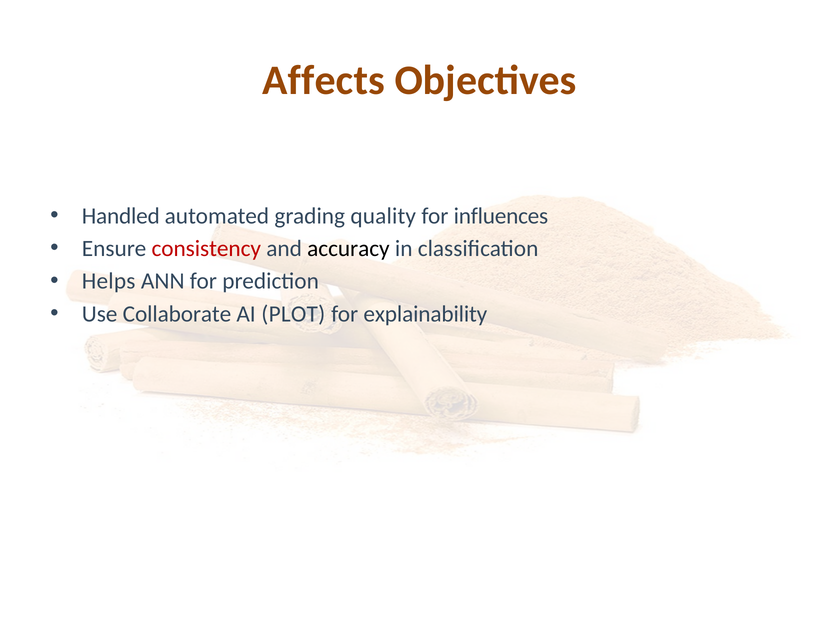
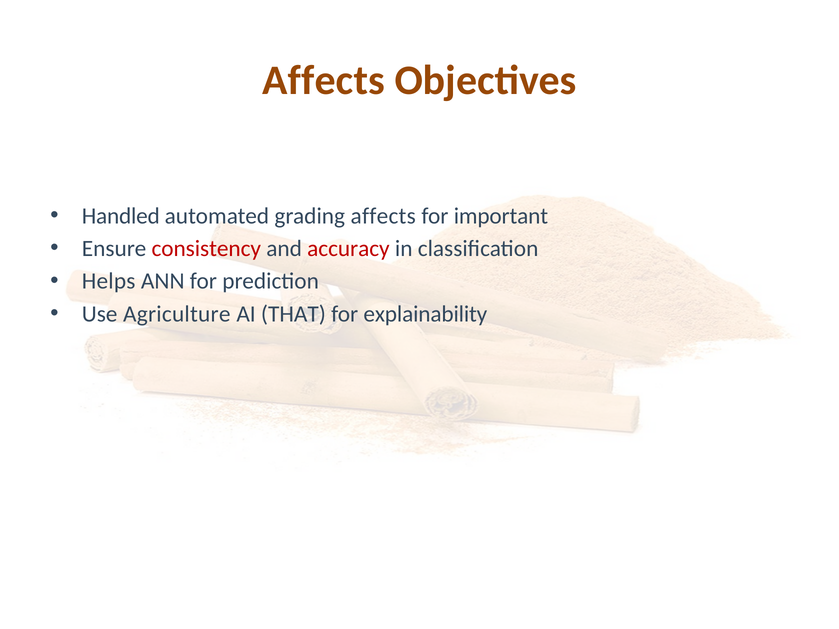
grading quality: quality -> affects
influences: influences -> important
accuracy colour: black -> red
Collaborate: Collaborate -> Agriculture
PLOT: PLOT -> THAT
